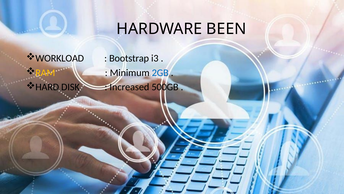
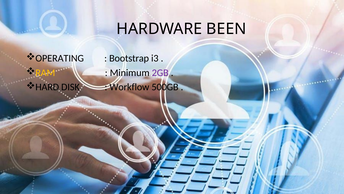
WORKLOAD: WORKLOAD -> OPERATING
2GB colour: blue -> purple
Increased: Increased -> Workflow
